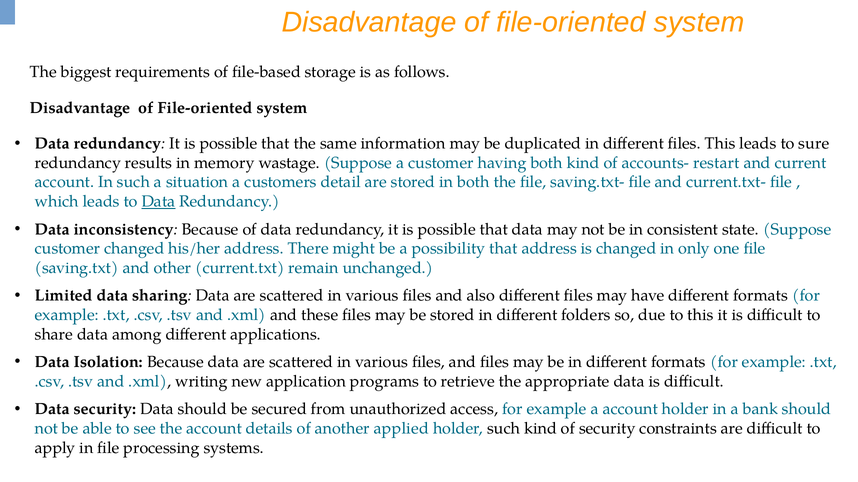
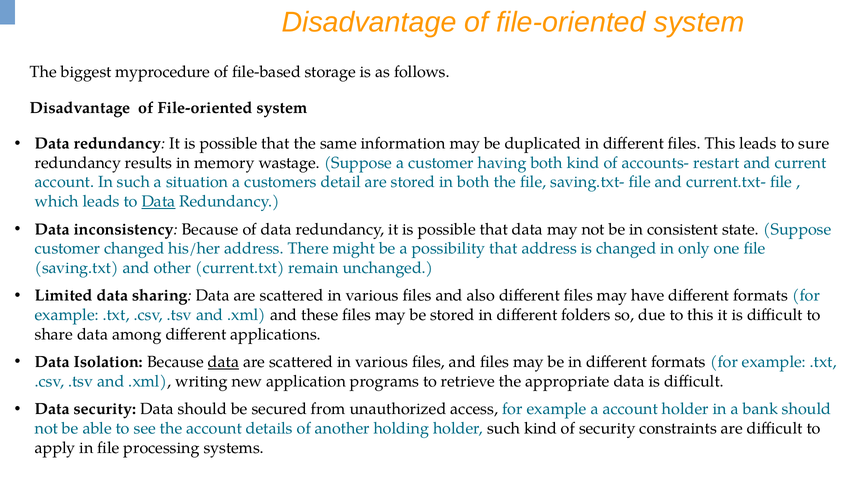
requirements: requirements -> myprocedure
data at (224, 362) underline: none -> present
applied: applied -> holding
